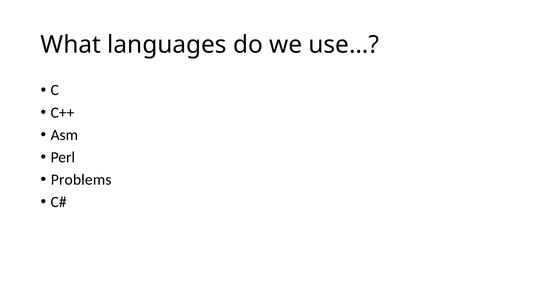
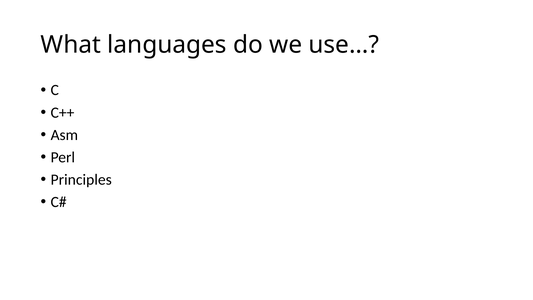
Problems: Problems -> Principles
